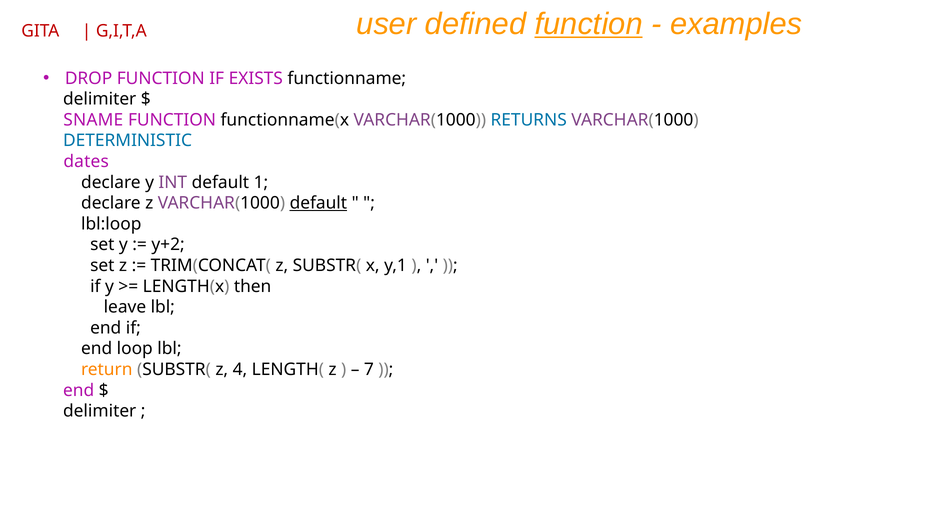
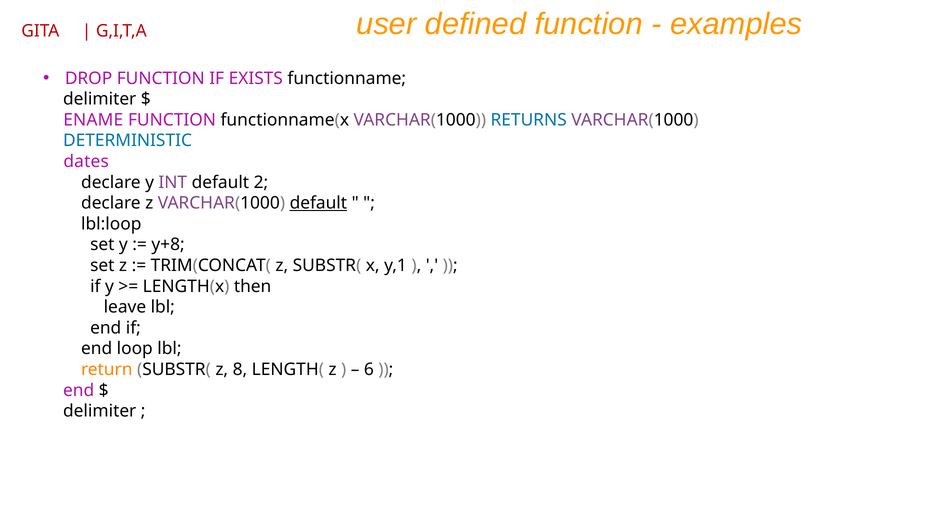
function at (589, 24) underline: present -> none
SNAME: SNAME -> ENAME
1: 1 -> 2
y+2: y+2 -> y+8
4: 4 -> 8
7: 7 -> 6
